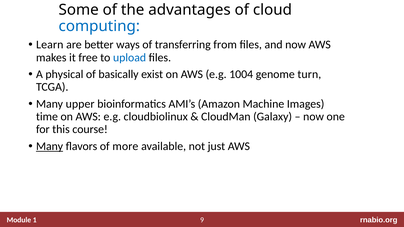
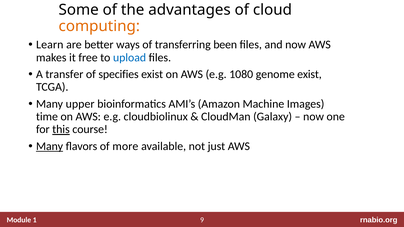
computing colour: blue -> orange
from: from -> been
physical: physical -> transfer
basically: basically -> specifies
1004: 1004 -> 1080
genome turn: turn -> exist
this underline: none -> present
